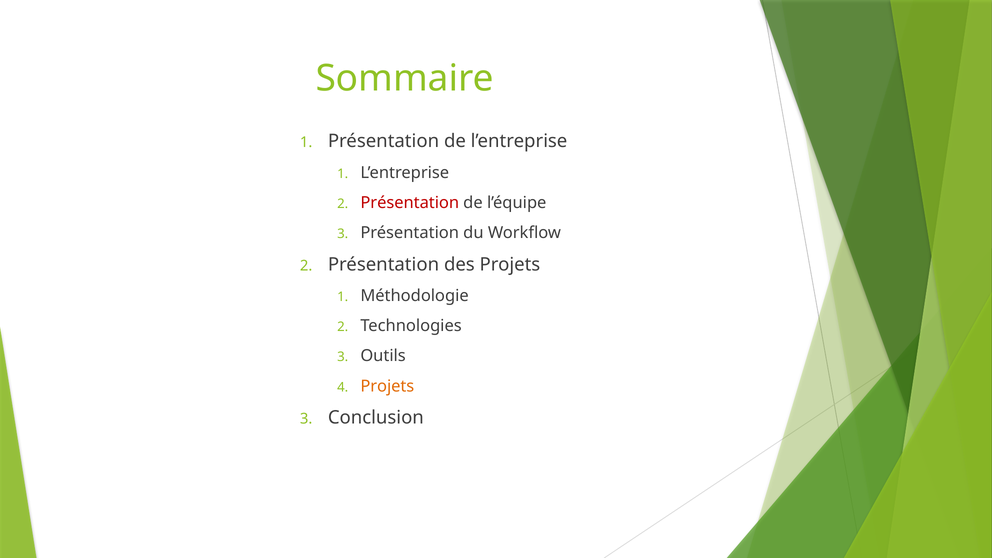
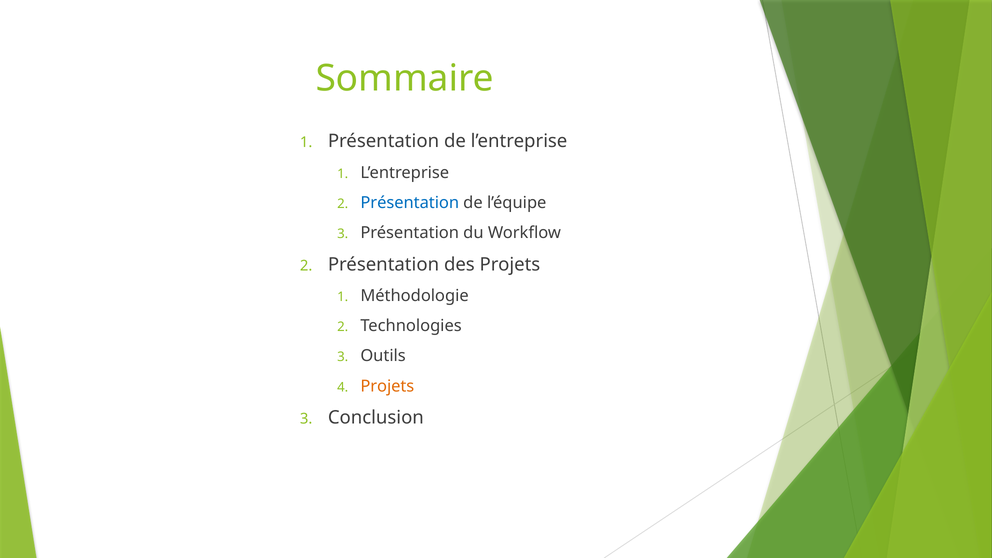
Présentation at (410, 203) colour: red -> blue
